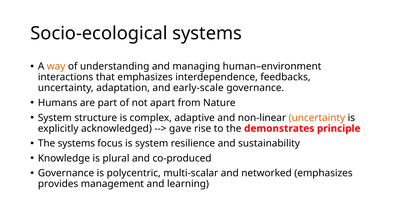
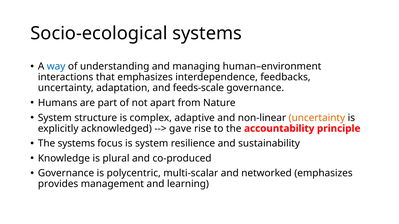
way colour: orange -> blue
early-scale: early-scale -> feeds-scale
demonstrates: demonstrates -> accountability
